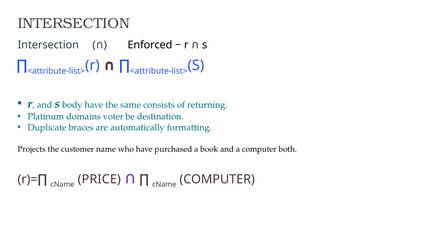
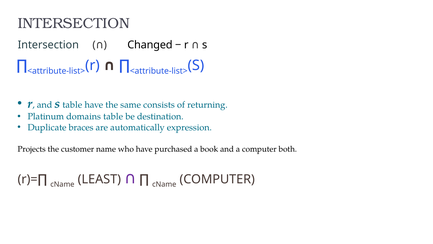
Enforced: Enforced -> Changed
s body: body -> table
domains voter: voter -> table
formatting: formatting -> expression
PRICE: PRICE -> LEAST
